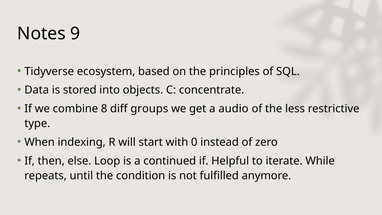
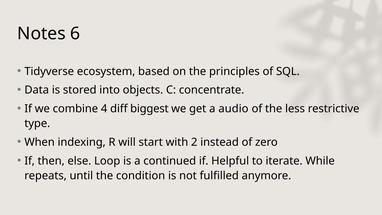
9: 9 -> 6
8: 8 -> 4
groups: groups -> biggest
0: 0 -> 2
